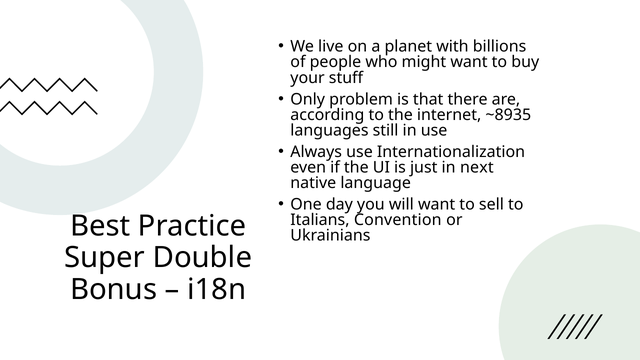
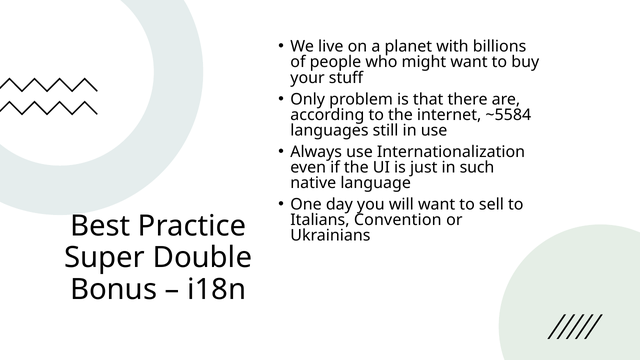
~8935: ~8935 -> ~5584
next: next -> such
